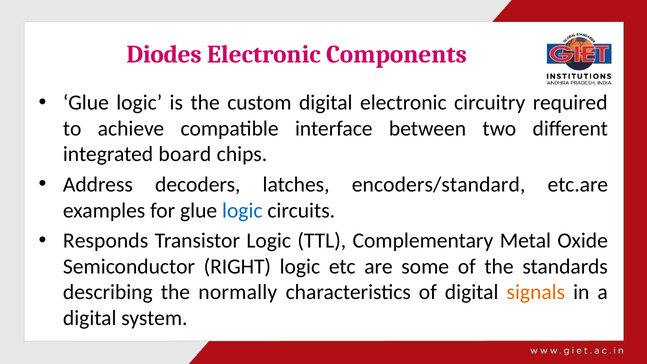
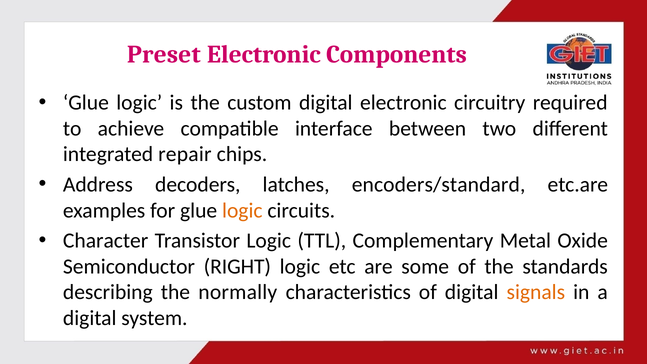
Diodes: Diodes -> Preset
board: board -> repair
logic at (242, 210) colour: blue -> orange
Responds: Responds -> Character
